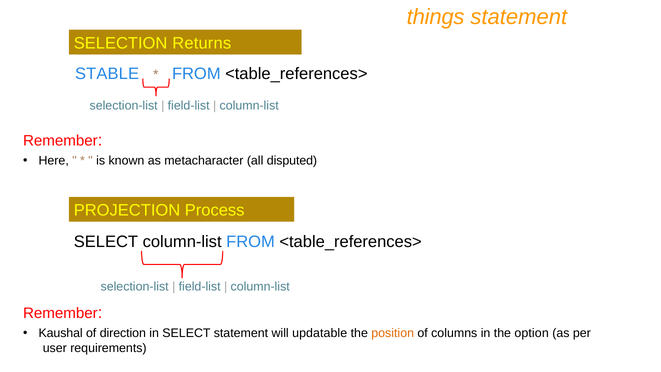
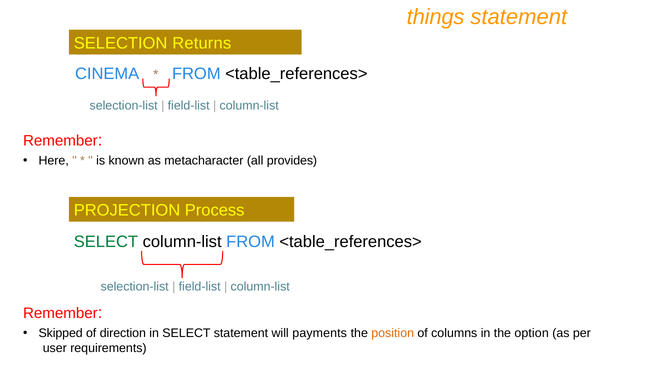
STABLE: STABLE -> CINEMA
disputed: disputed -> provides
SELECT at (106, 242) colour: black -> green
Kaushal: Kaushal -> Skipped
updatable: updatable -> payments
